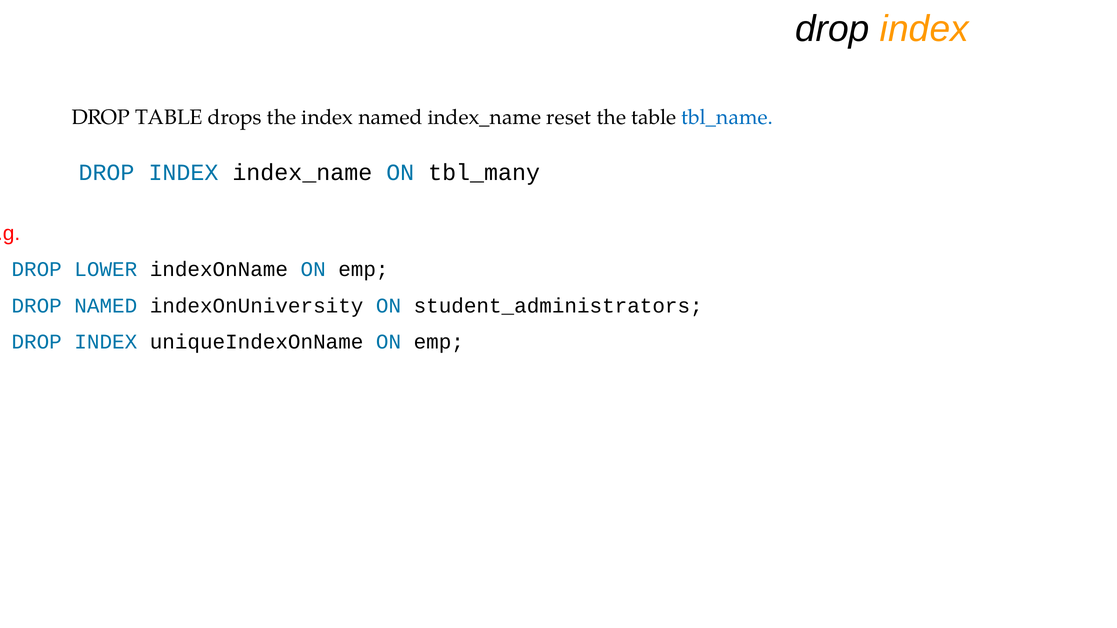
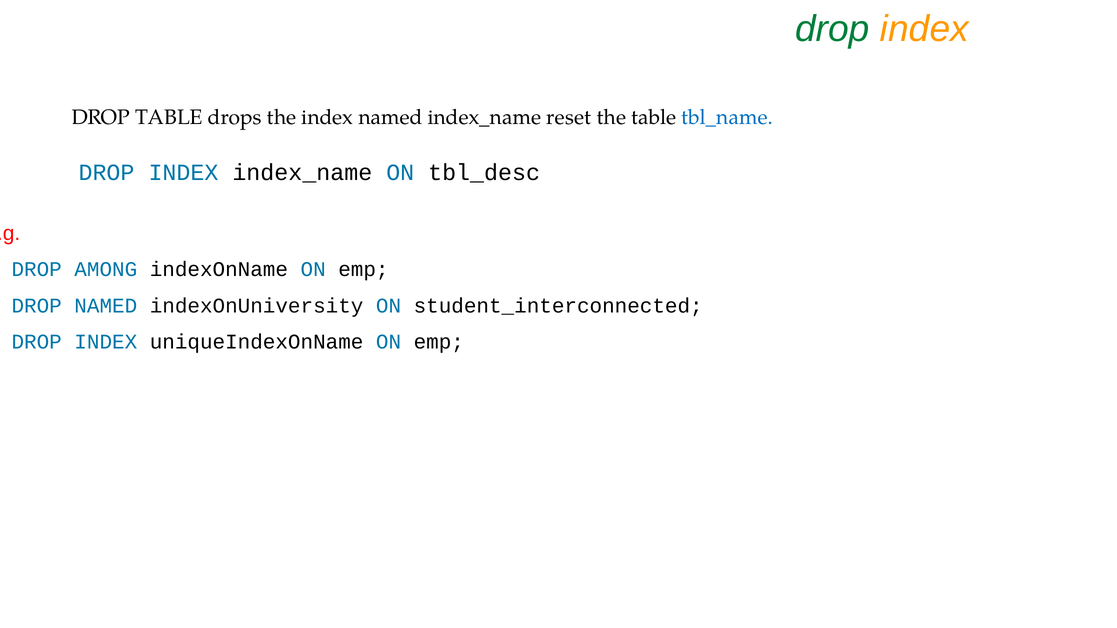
drop at (832, 29) colour: black -> green
tbl_many: tbl_many -> tbl_desc
LOWER: LOWER -> AMONG
student_administrators: student_administrators -> student_interconnected
